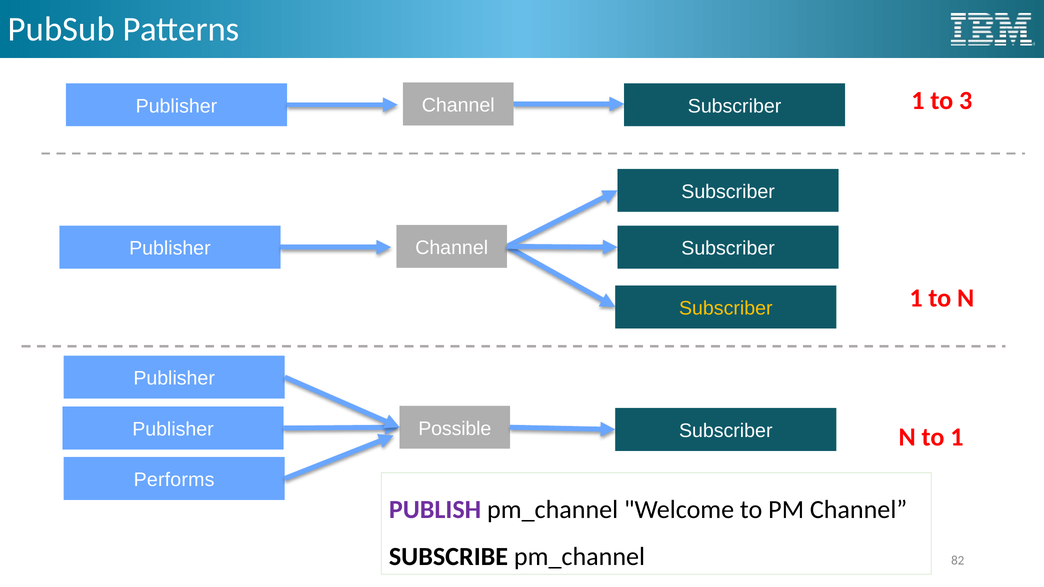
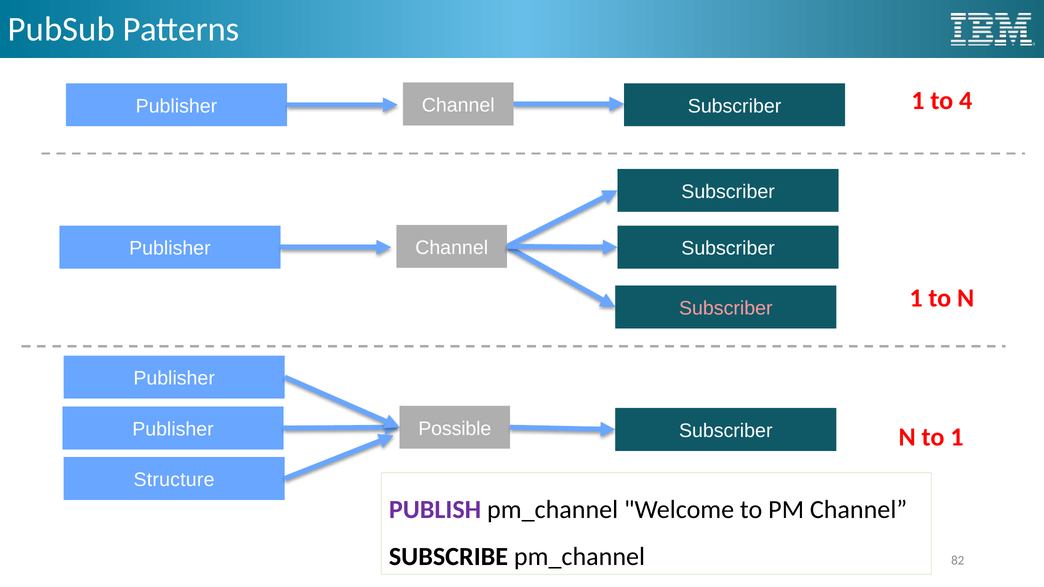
3: 3 -> 4
Subscriber at (726, 308) colour: yellow -> pink
Performs: Performs -> Structure
